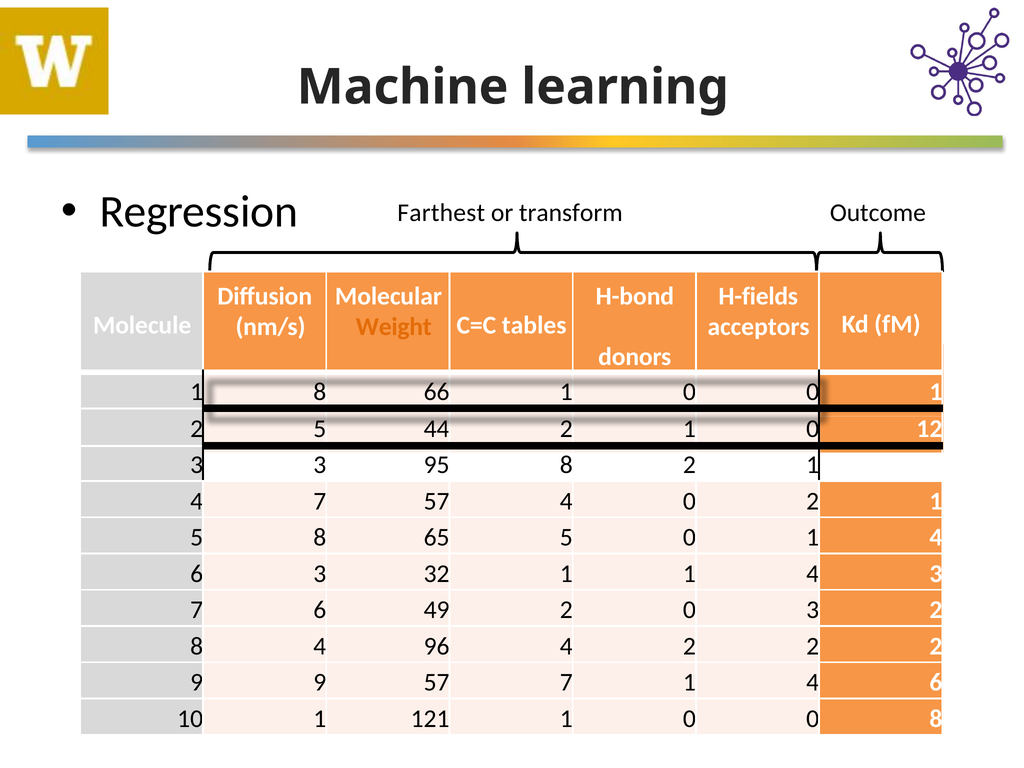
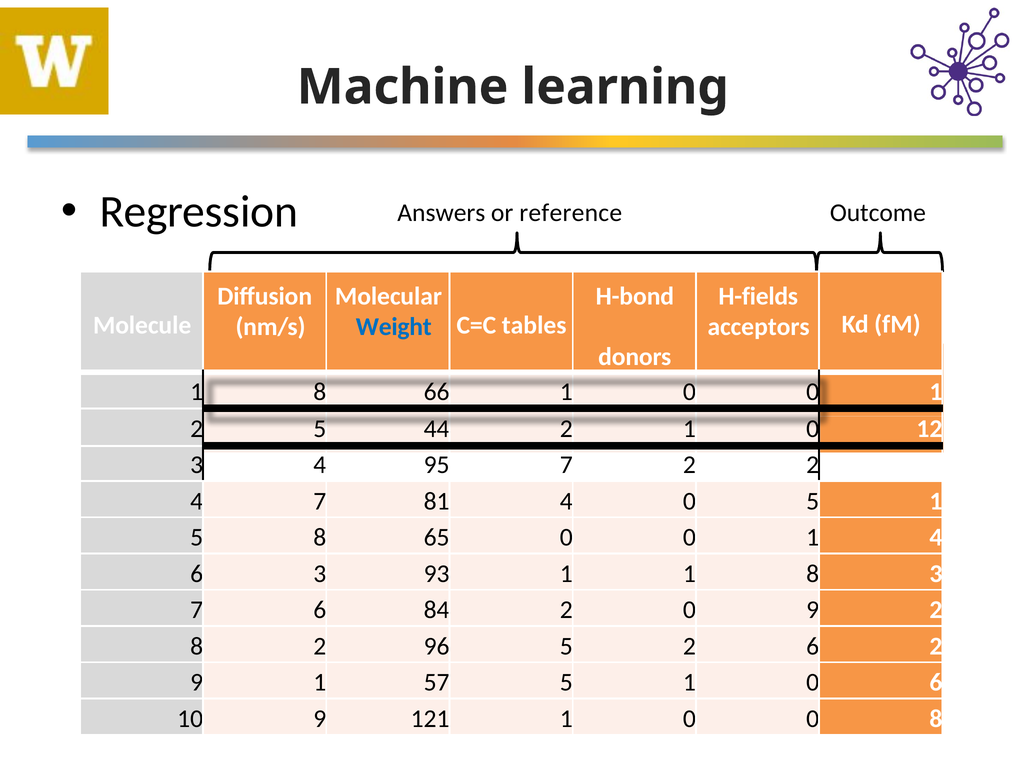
Farthest: Farthest -> Answers
transform: transform -> reference
Weight colour: orange -> blue
3 3: 3 -> 4
95 8: 8 -> 7
1 at (813, 465): 1 -> 2
7 57: 57 -> 81
0 2: 2 -> 5
65 5: 5 -> 0
32: 32 -> 93
1 1 4: 4 -> 8
49: 49 -> 84
0 3: 3 -> 9
8 4: 4 -> 2
96 4: 4 -> 5
2 at (813, 646): 2 -> 6
9 9: 9 -> 1
57 7: 7 -> 5
4 at (813, 682): 4 -> 0
10 1: 1 -> 9
